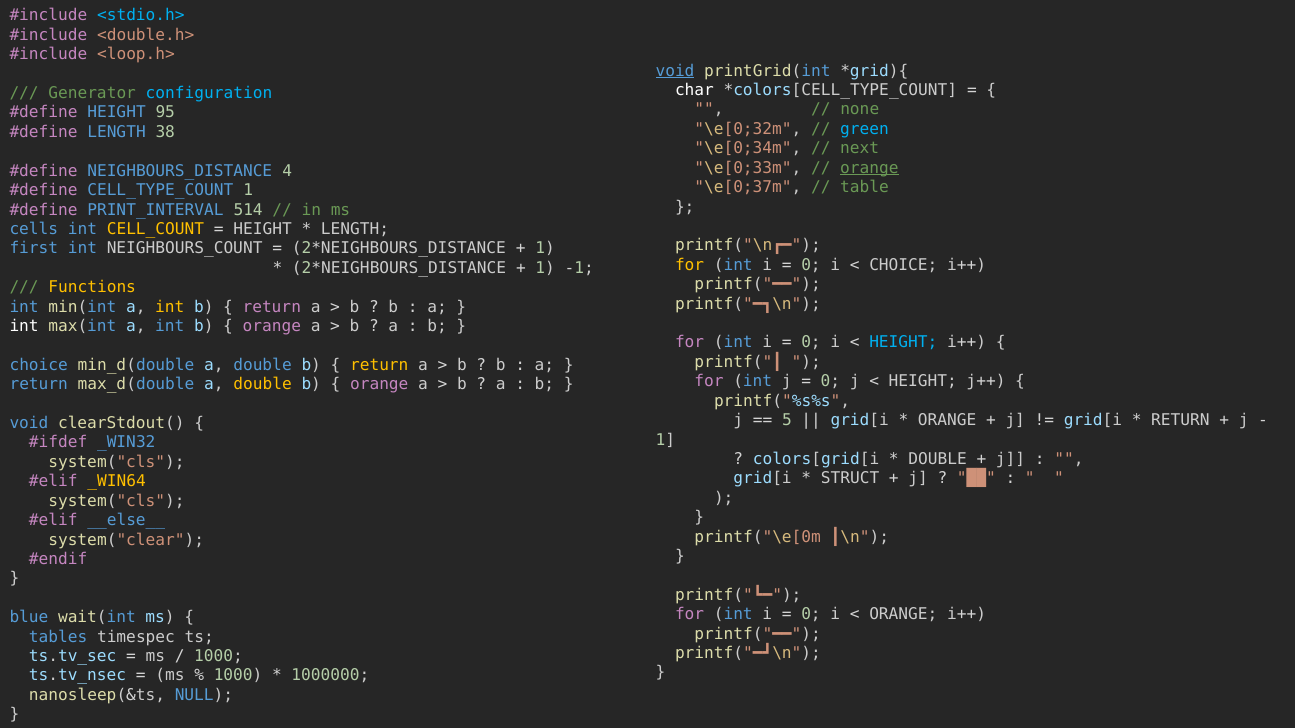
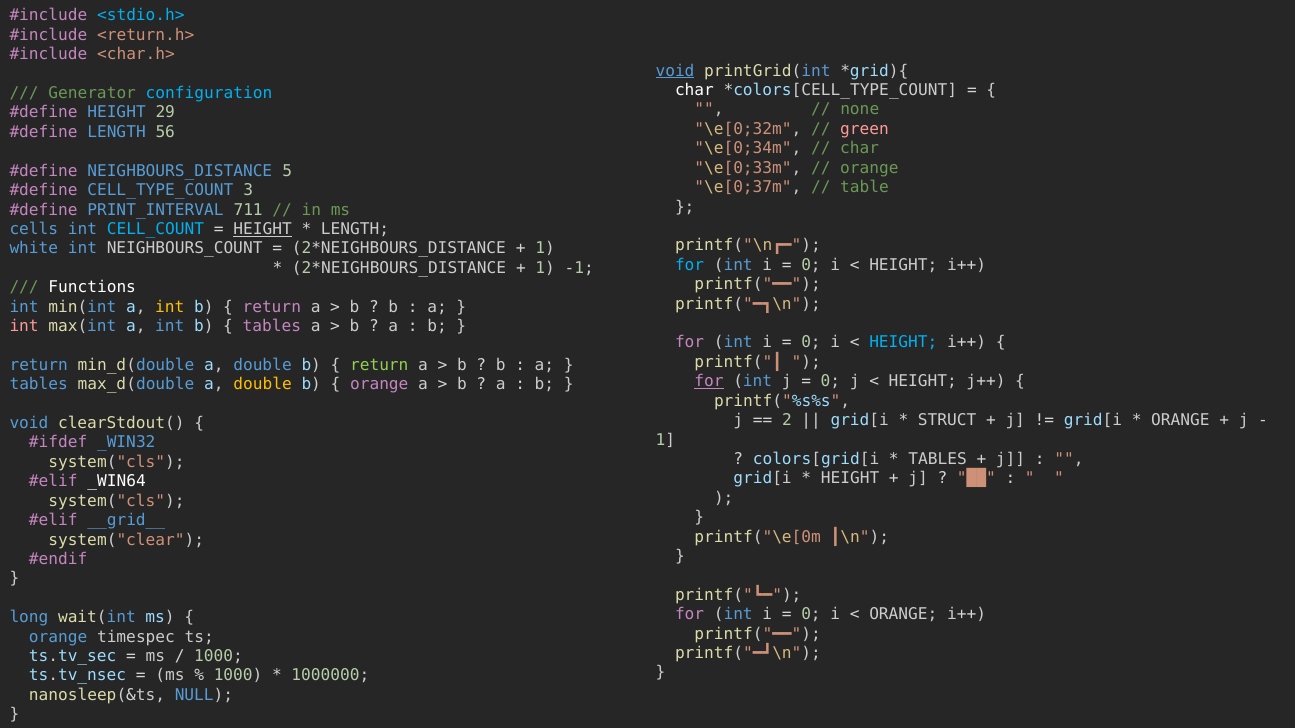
<double.h>: <double.h> -> <return.h>
<loop.h>: <loop.h> -> <char.h>
95: 95 -> 29
green colour: light blue -> pink
38: 38 -> 56
next at (860, 149): next -> char
orange at (869, 168) underline: present -> none
4: 4 -> 5
CELL_TYPE_COUNT 1: 1 -> 3
514: 514 -> 711
CELL_COUNT colour: yellow -> light blue
HEIGHT at (263, 229) underline: none -> present
first: first -> white
for at (690, 265) colour: yellow -> light blue
CHOICE at (903, 265): CHOICE -> HEIGHT
Functions colour: yellow -> white
int at (24, 326) colour: white -> pink
orange at (272, 326): orange -> tables
choice at (39, 365): choice -> return
return at (379, 365) colour: yellow -> light green
for at (709, 382) underline: none -> present
return at (39, 385): return -> tables
5: 5 -> 2
ORANGE at (947, 421): ORANGE -> STRUCT
RETURN at (1180, 421): RETURN -> ORANGE
DOUBLE at (938, 459): DOUBLE -> TABLES
STRUCT at (850, 479): STRUCT -> HEIGHT
_WIN64 colour: yellow -> white
__else__: __else__ -> __grid__
blue: blue -> long
tables at (58, 637): tables -> orange
